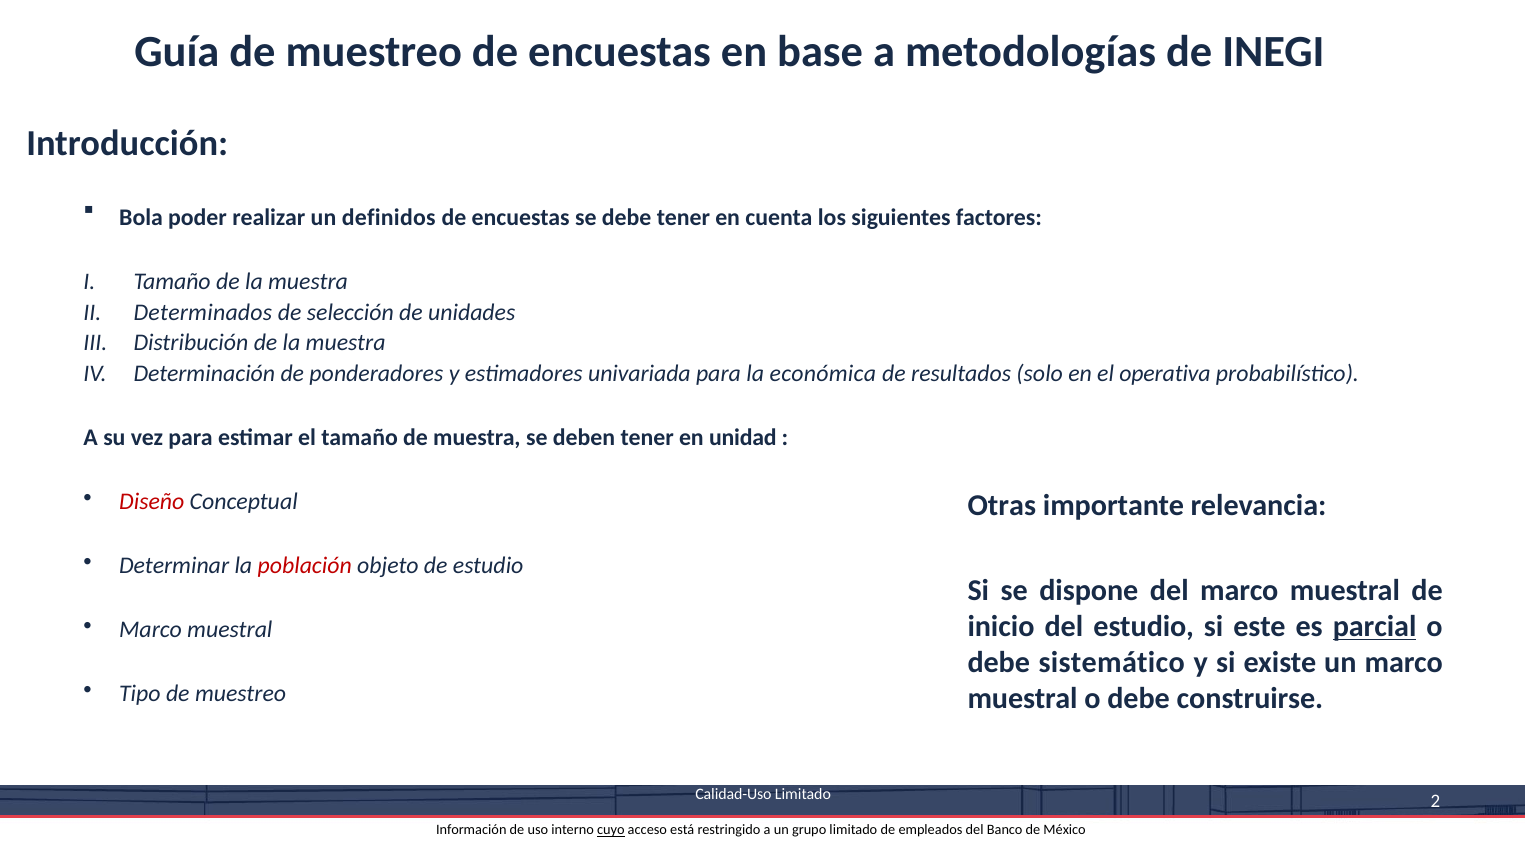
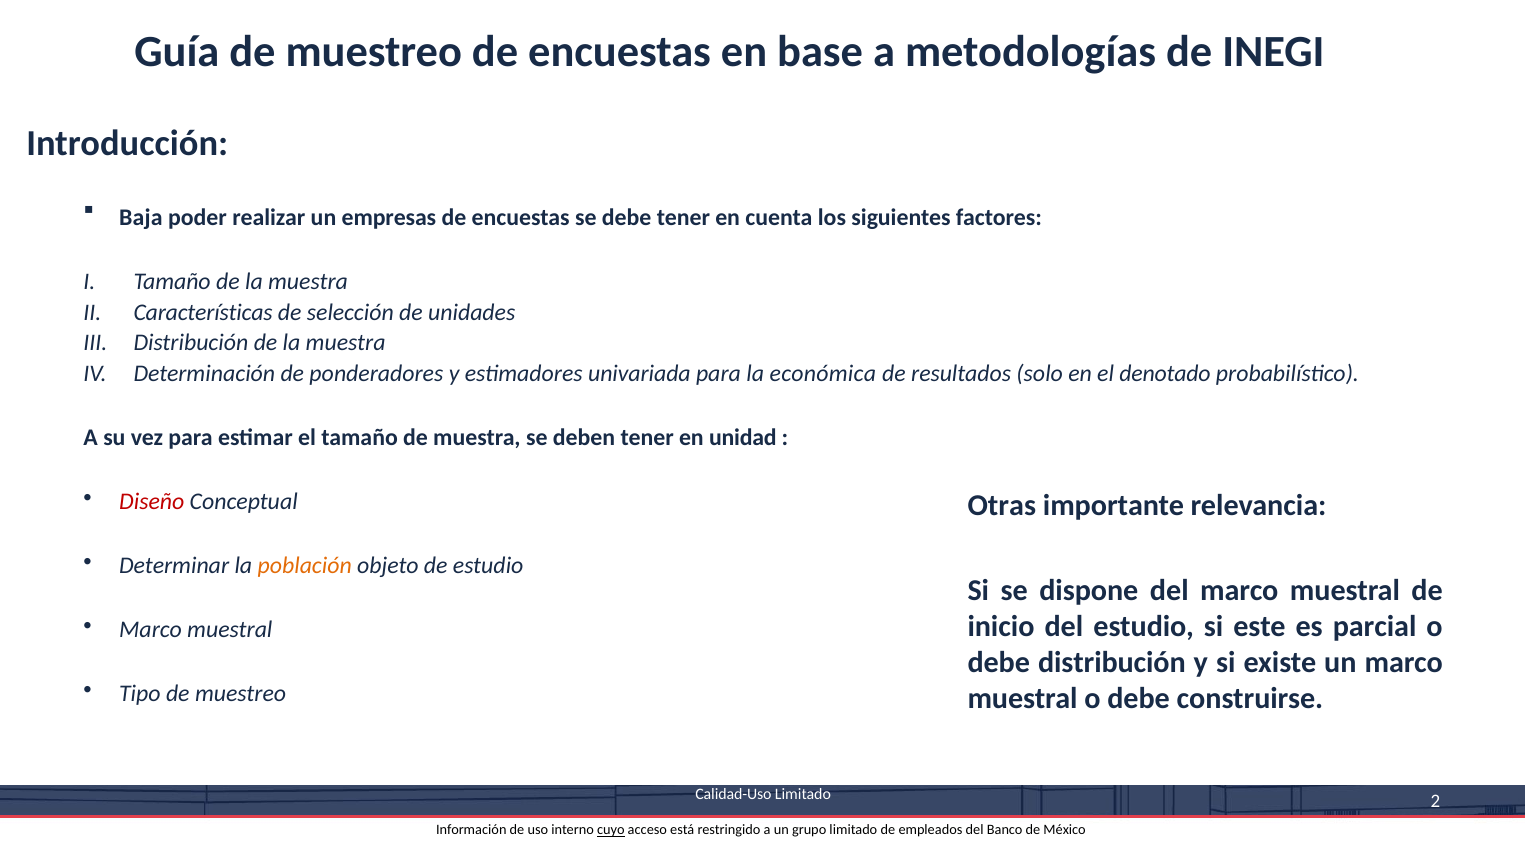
Bola: Bola -> Baja
definidos: definidos -> empresas
Determinados: Determinados -> Características
operativa: operativa -> denotado
población colour: red -> orange
parcial underline: present -> none
debe sistemático: sistemático -> distribución
